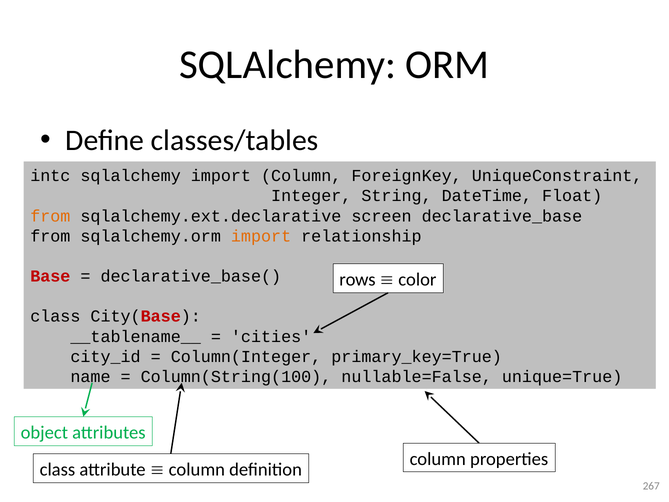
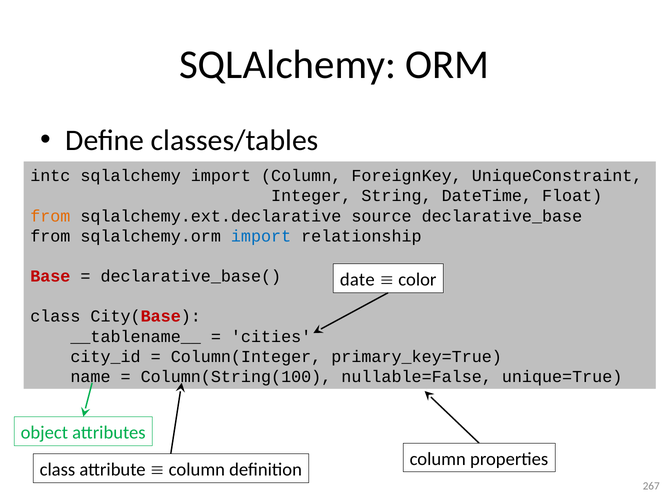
screen: screen -> source
import at (261, 236) colour: orange -> blue
rows: rows -> date
